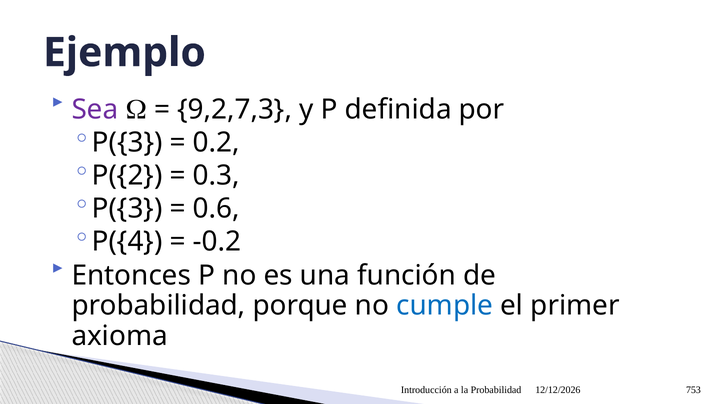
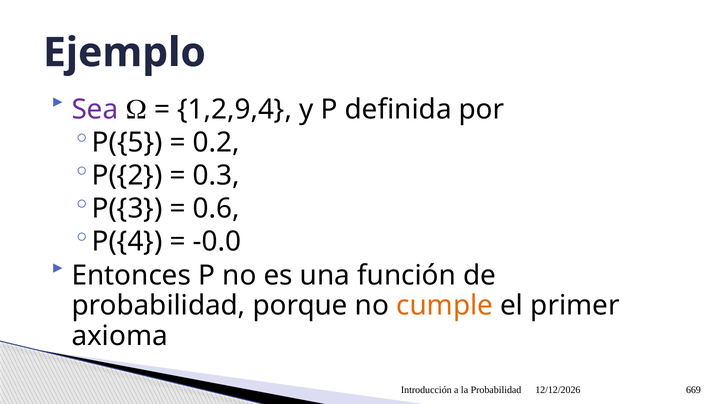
9,2,7,3: 9,2,7,3 -> 1,2,9,4
P({3 at (127, 143): P({3 -> P({5
-0.2: -0.2 -> -0.0
cumple colour: blue -> orange
753: 753 -> 669
